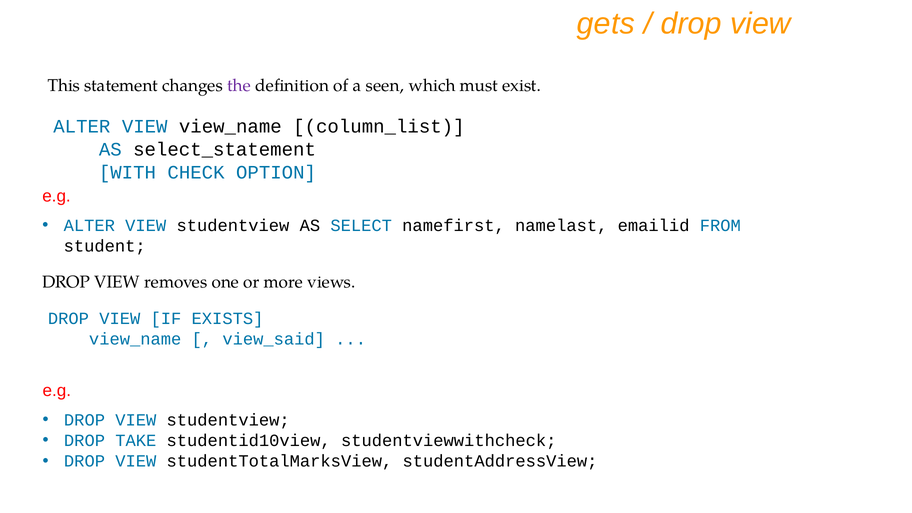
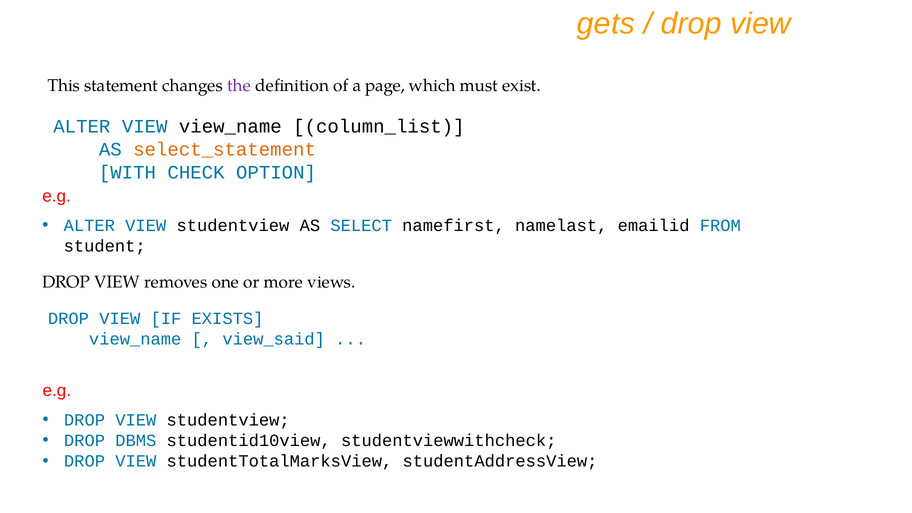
seen: seen -> page
select_statement colour: black -> orange
TAKE: TAKE -> DBMS
